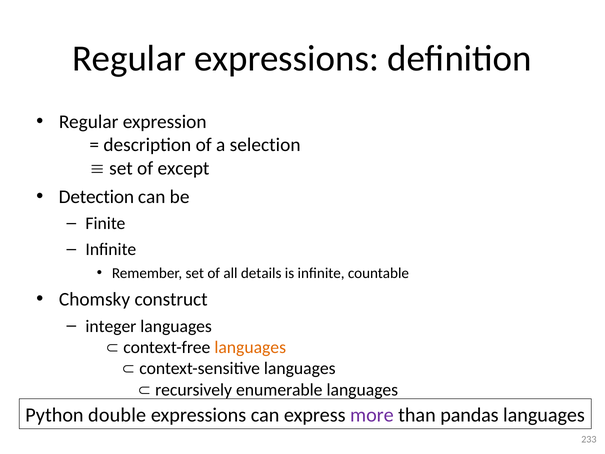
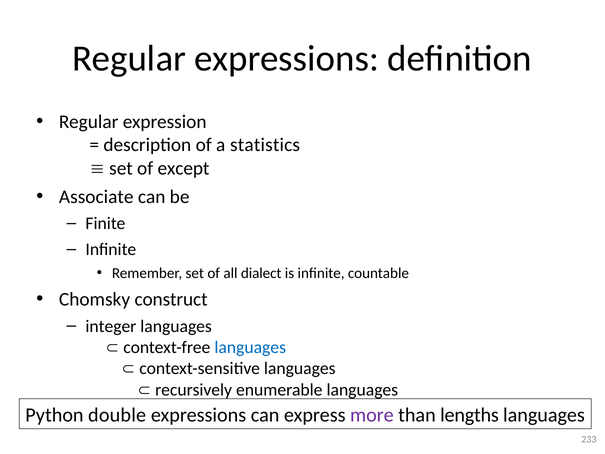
selection: selection -> statistics
Detection: Detection -> Associate
details: details -> dialect
languages at (250, 347) colour: orange -> blue
pandas: pandas -> lengths
